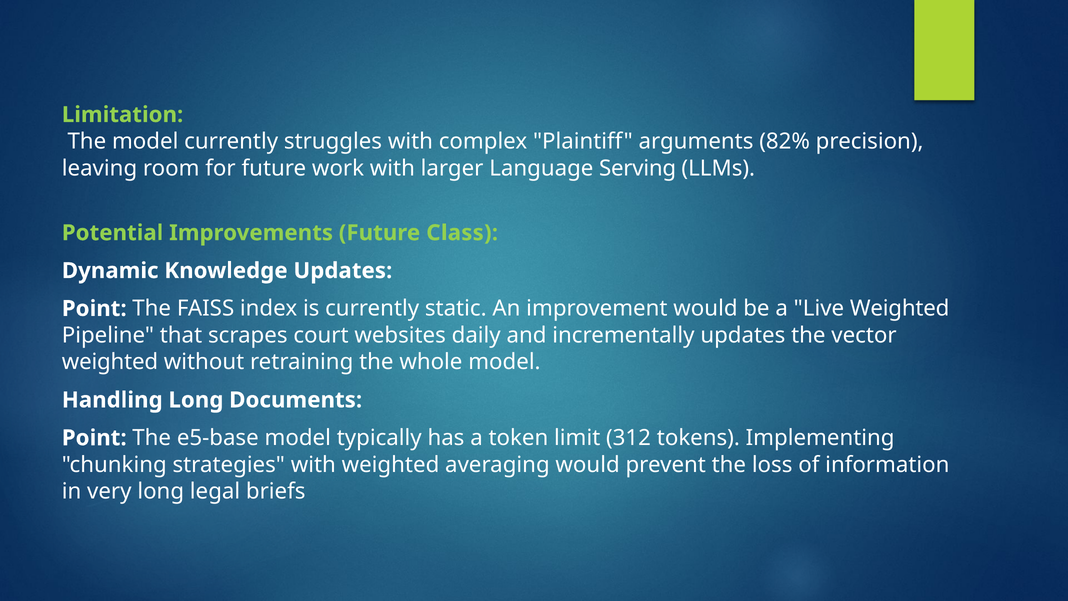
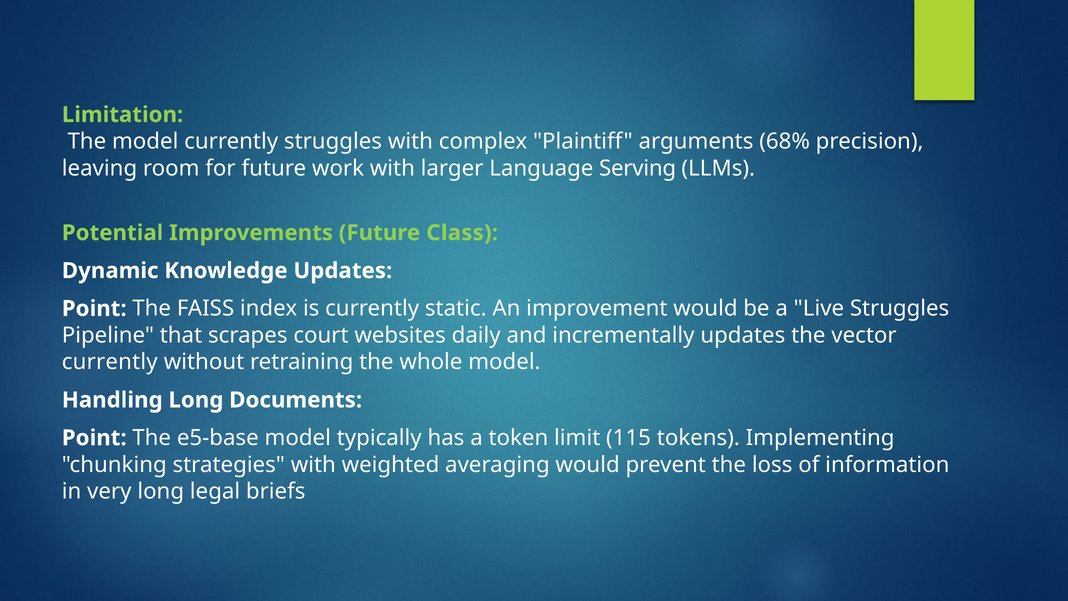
82%: 82% -> 68%
Live Weighted: Weighted -> Struggles
weighted at (110, 362): weighted -> currently
312: 312 -> 115
